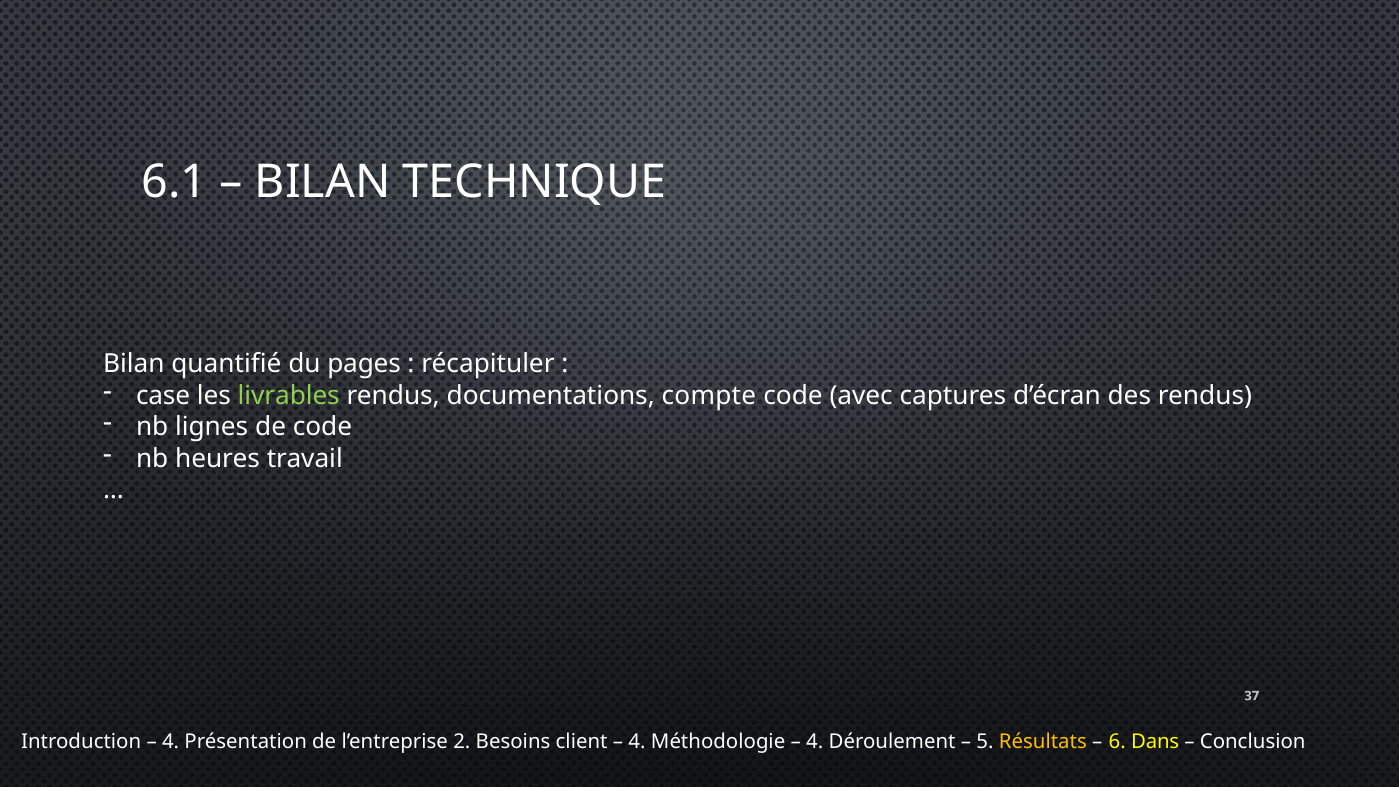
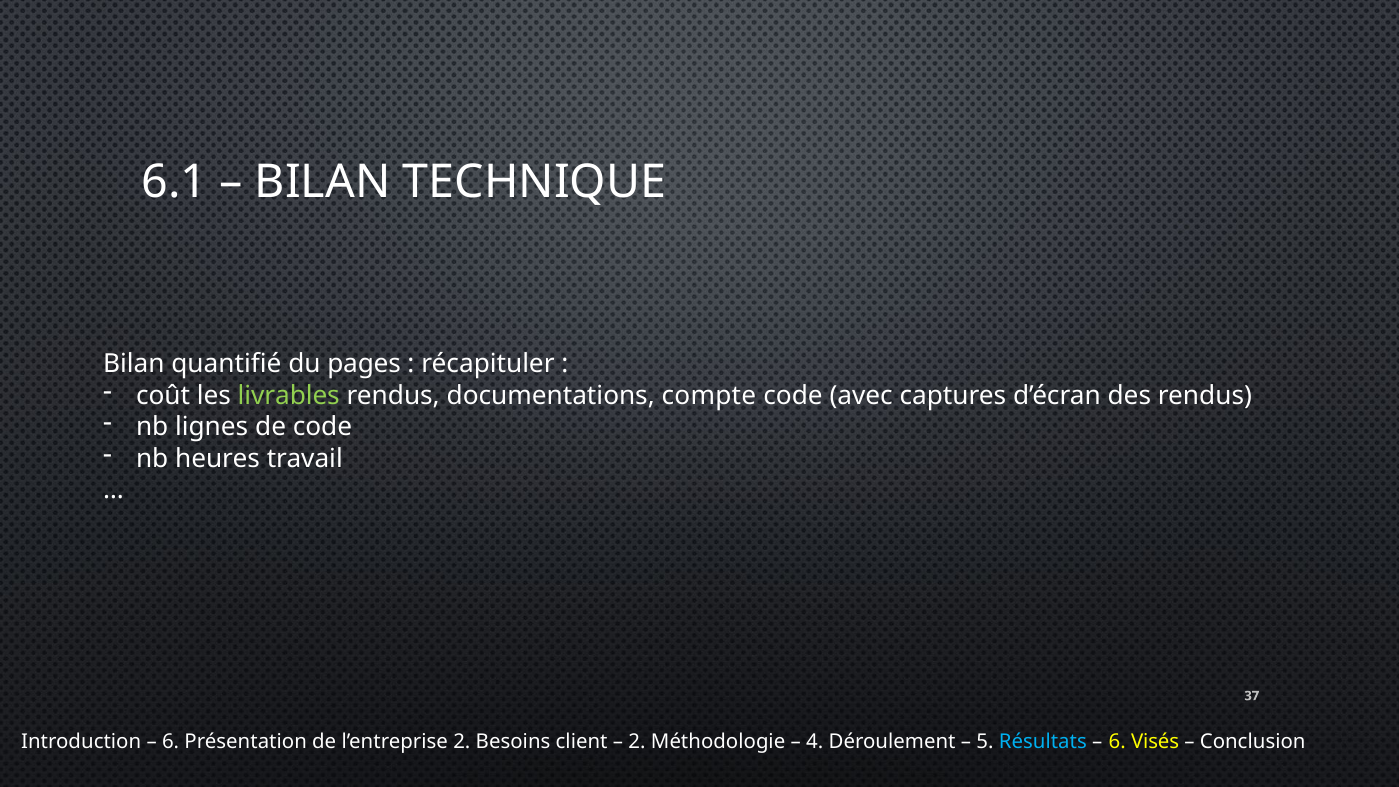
case: case -> coût
4 at (171, 742): 4 -> 6
4 at (637, 742): 4 -> 2
Résultats colour: yellow -> light blue
Dans: Dans -> Visés
